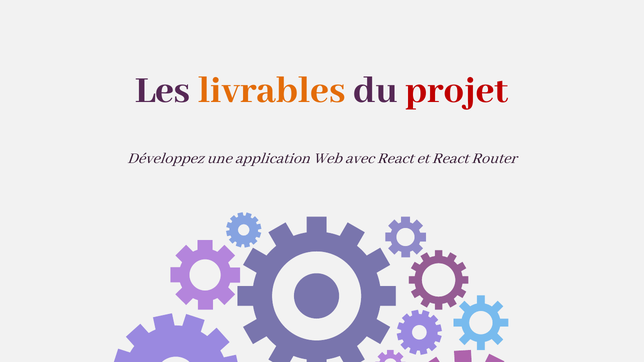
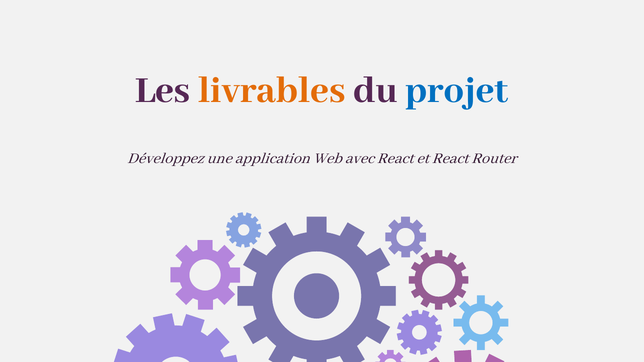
projet colour: red -> blue
